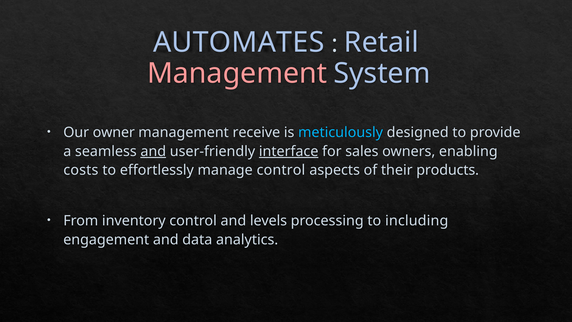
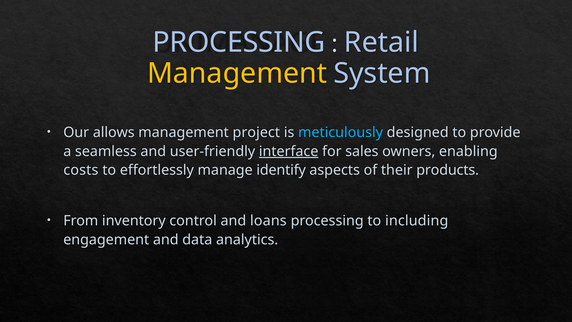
AUTOMATES at (239, 42): AUTOMATES -> PROCESSING
Management at (237, 73) colour: pink -> yellow
owner: owner -> allows
receive: receive -> project
and at (153, 151) underline: present -> none
manage control: control -> identify
levels: levels -> loans
